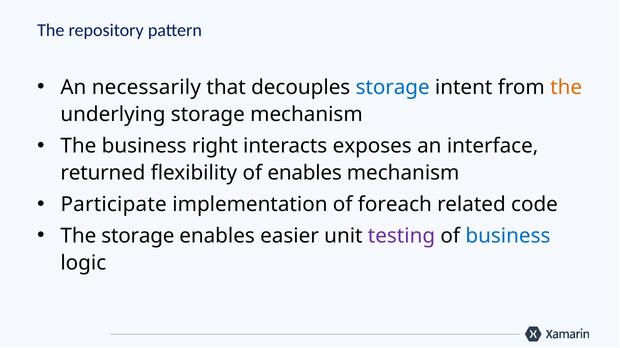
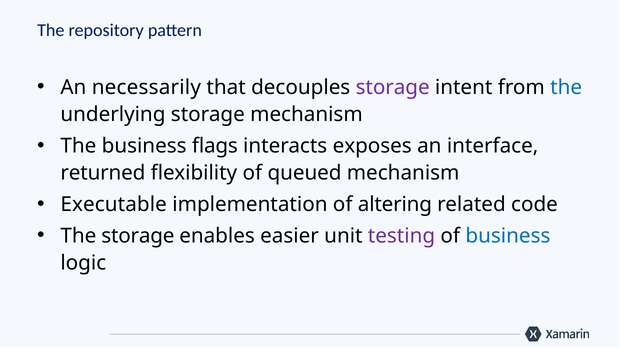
storage at (393, 88) colour: blue -> purple
the at (566, 88) colour: orange -> blue
right: right -> flags
of enables: enables -> queued
Participate: Participate -> Executable
foreach: foreach -> altering
